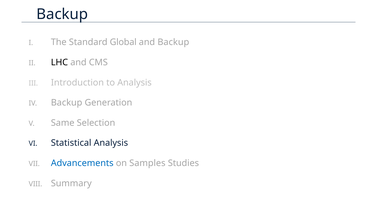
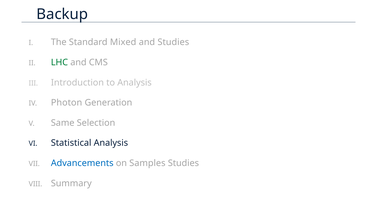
Global: Global -> Mixed
and Backup: Backup -> Studies
LHC colour: black -> green
Backup at (67, 103): Backup -> Photon
